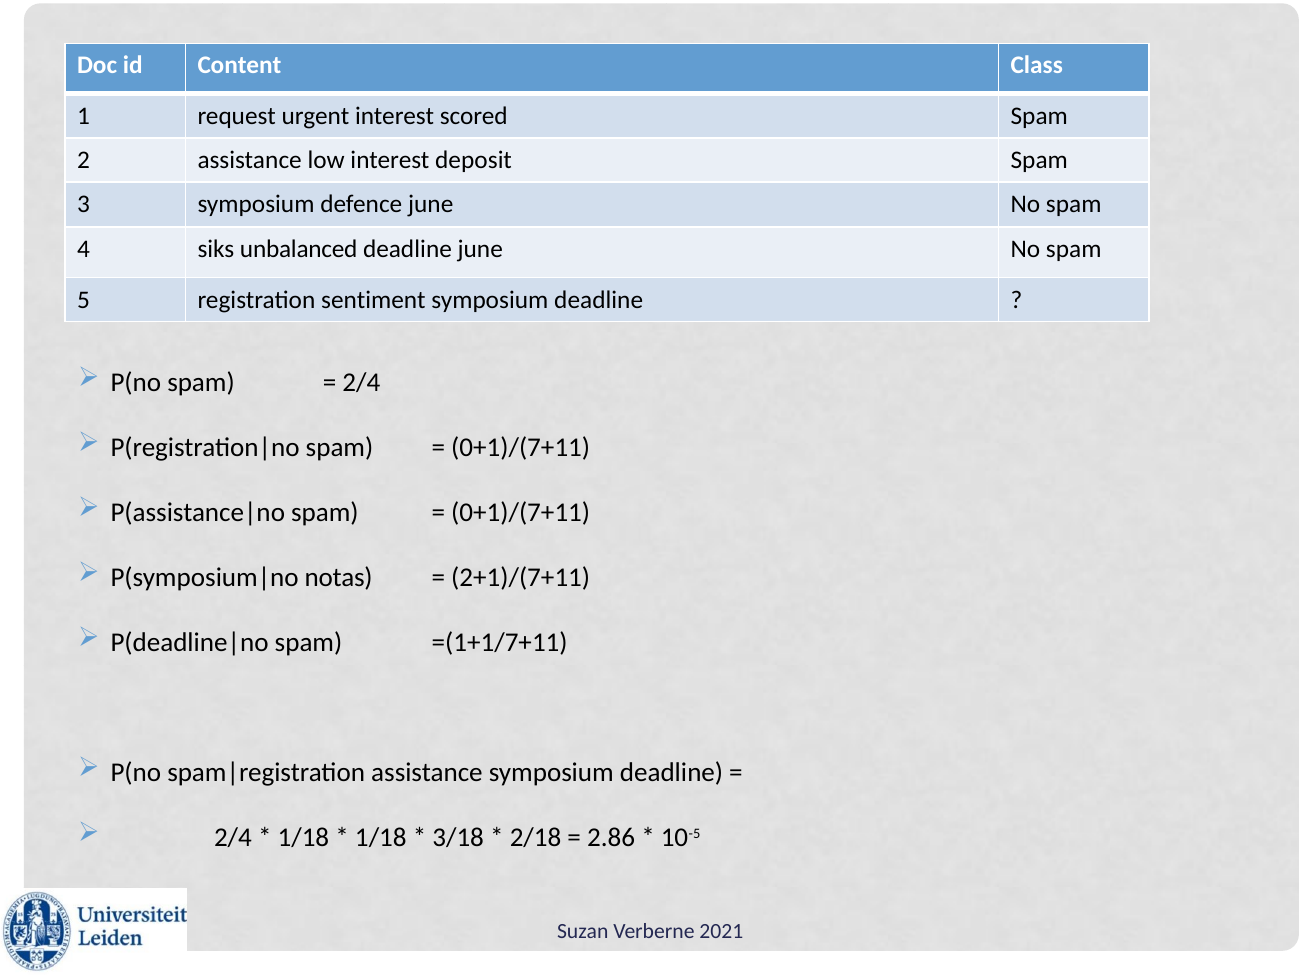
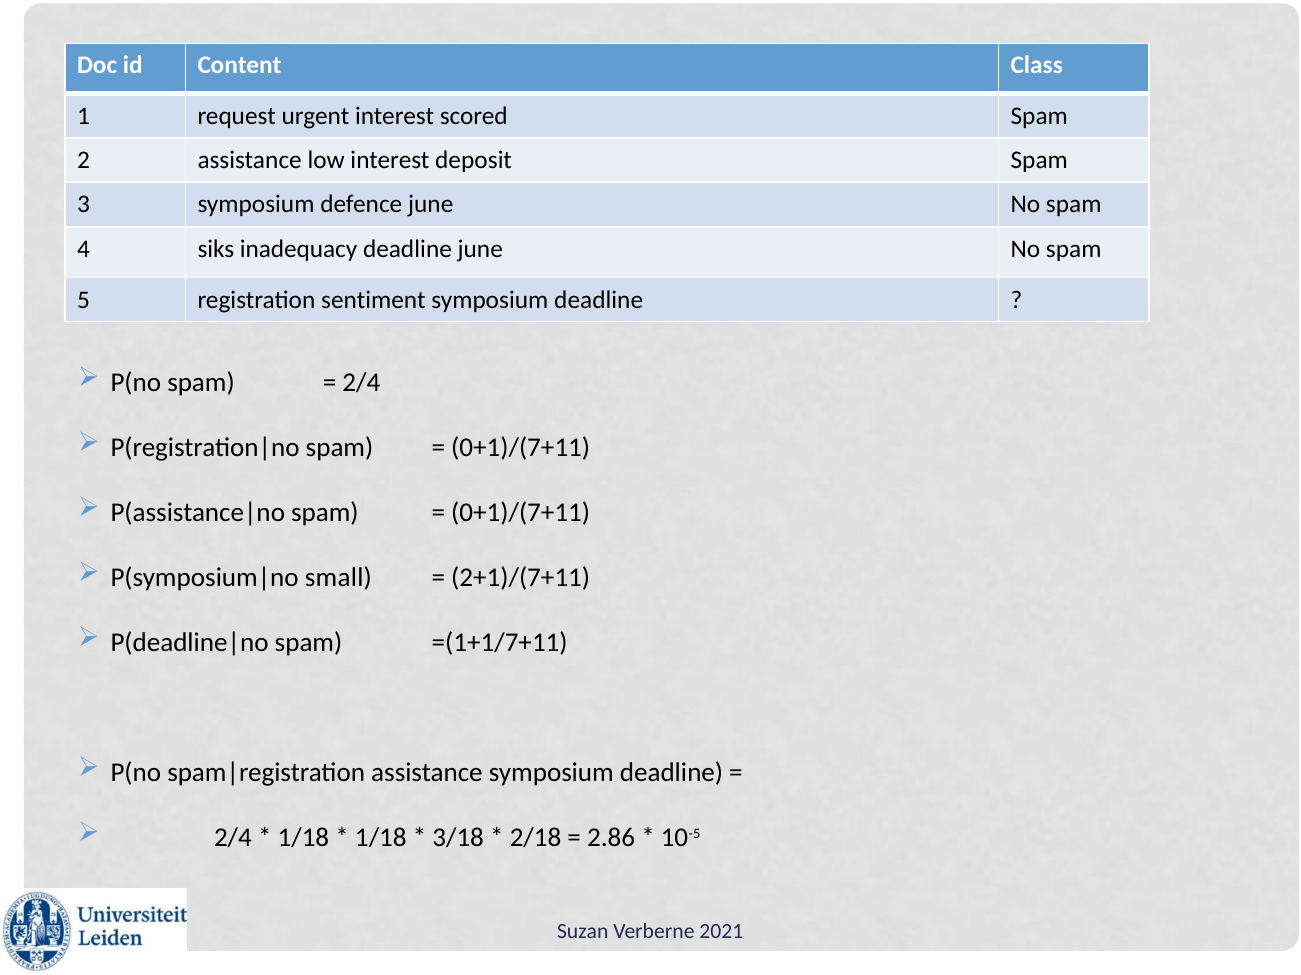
unbalanced: unbalanced -> inadequacy
notas: notas -> small
